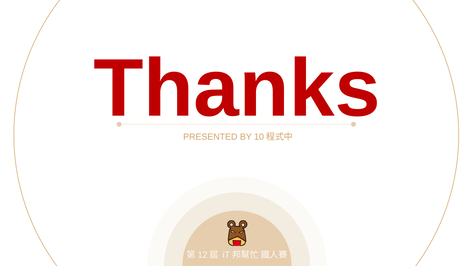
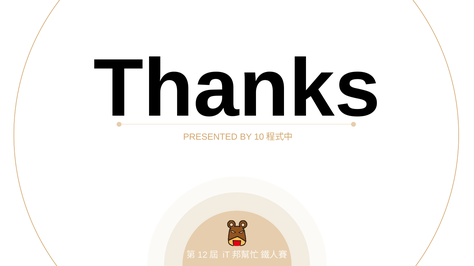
Thanks colour: red -> black
